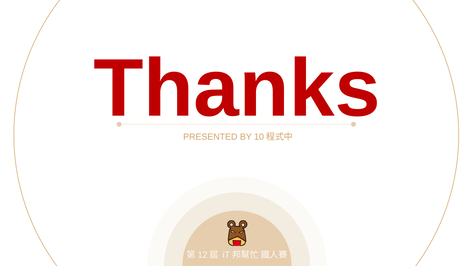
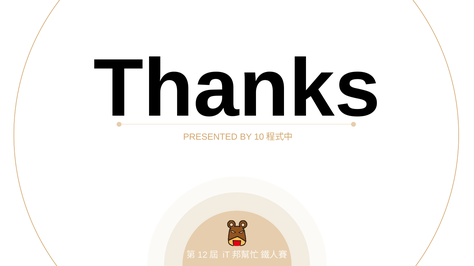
Thanks colour: red -> black
